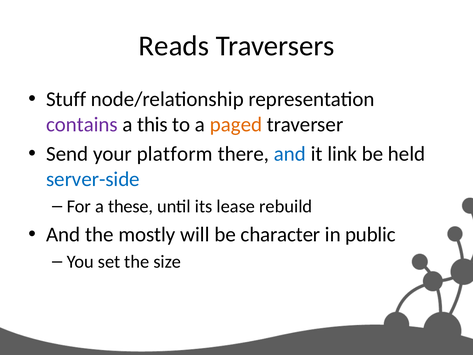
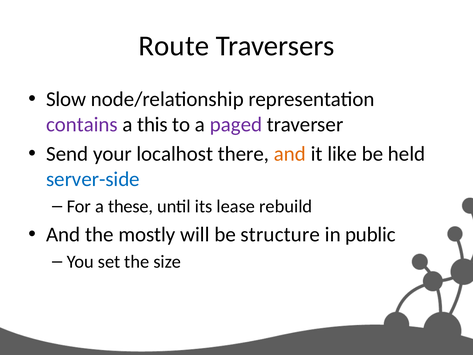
Reads: Reads -> Route
Stuff: Stuff -> Slow
paged colour: orange -> purple
platform: platform -> localhost
and at (290, 154) colour: blue -> orange
link: link -> like
character: character -> structure
